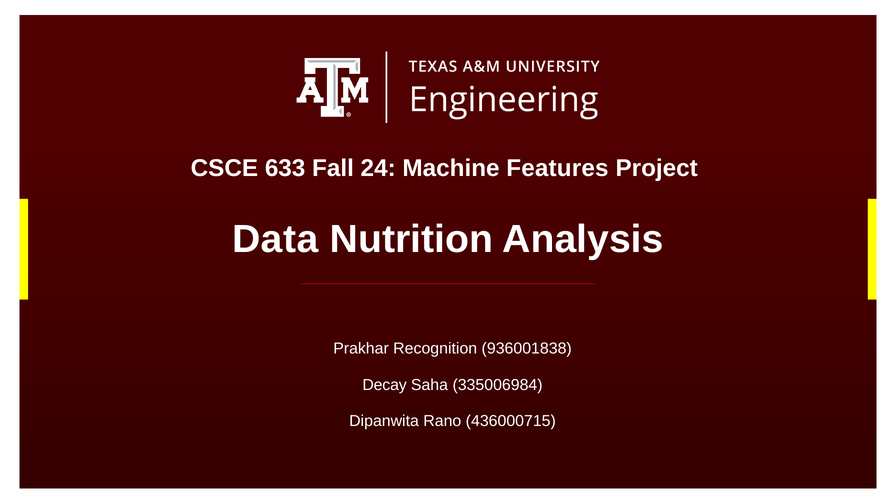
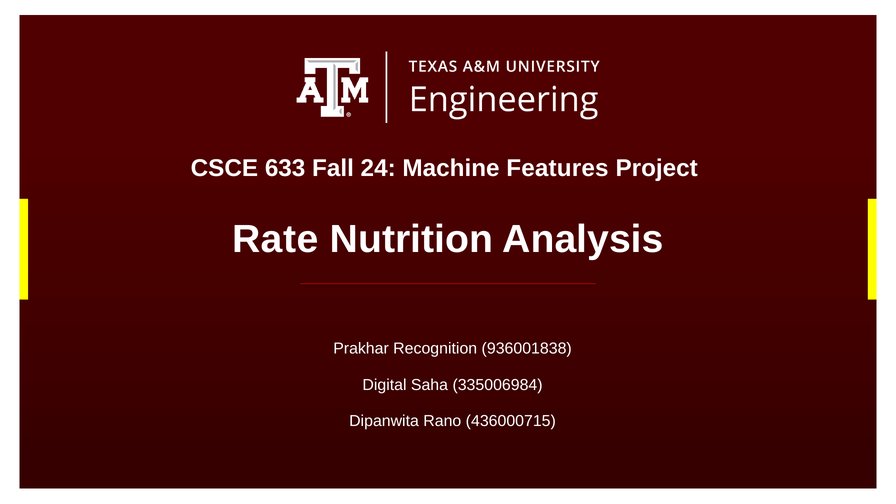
Data: Data -> Rate
Decay: Decay -> Digital
